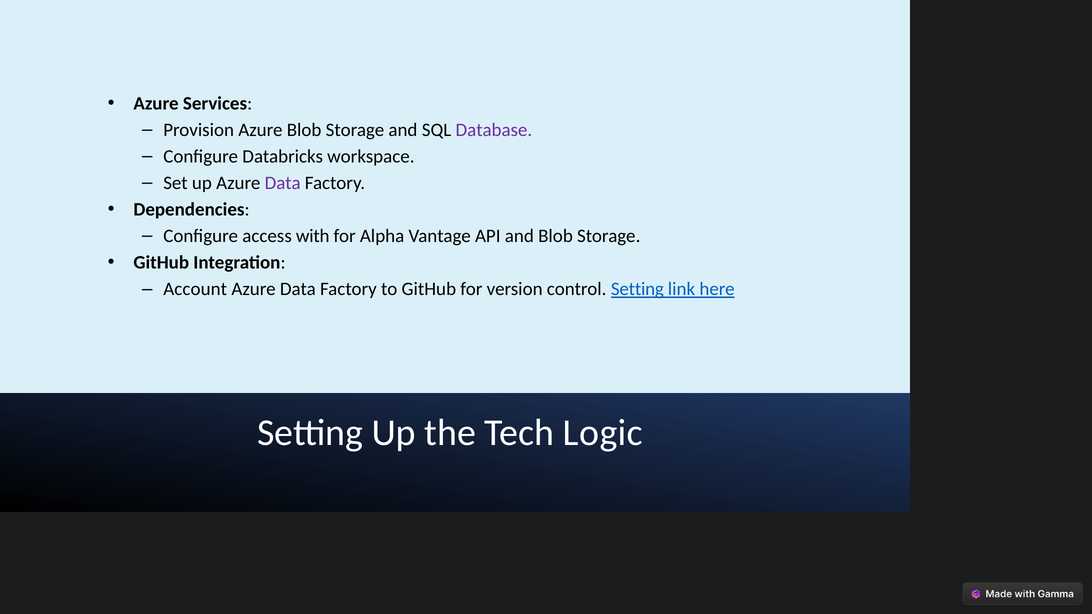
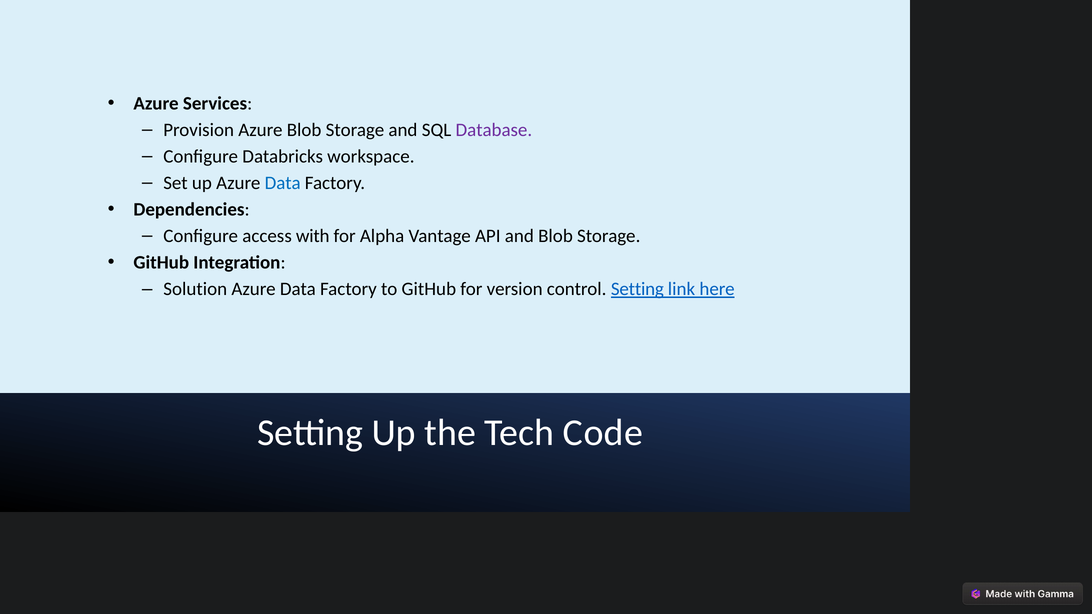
Data at (283, 183) colour: purple -> blue
Account: Account -> Solution
Logic: Logic -> Code
